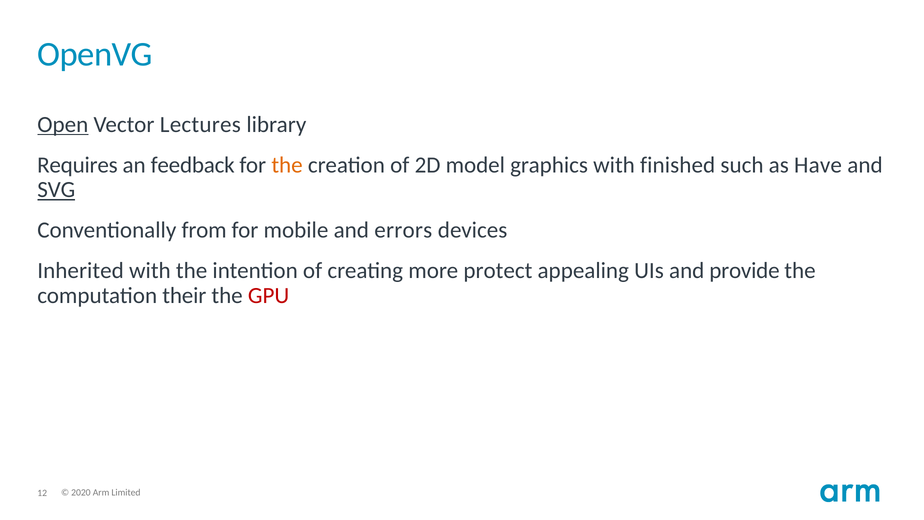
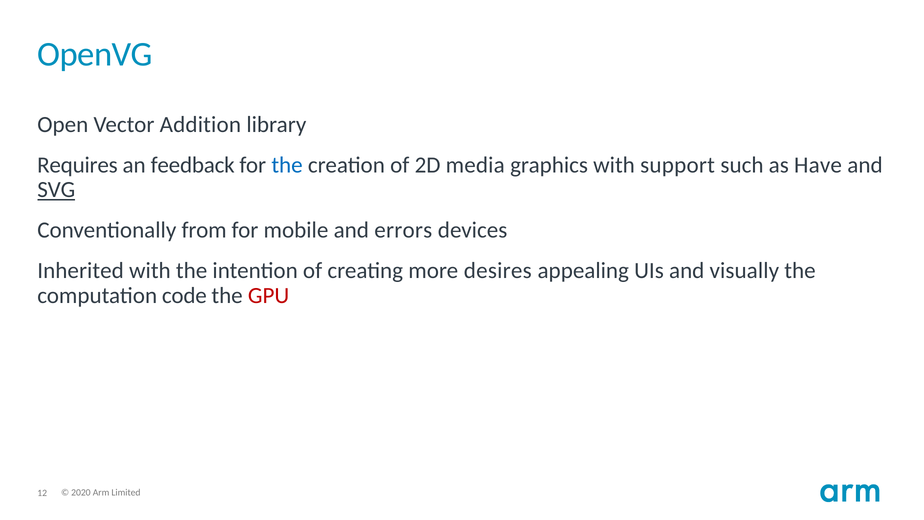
Open underline: present -> none
Lectures: Lectures -> Addition
the at (287, 165) colour: orange -> blue
model: model -> media
finished: finished -> support
protect: protect -> desires
provide: provide -> visually
their: their -> code
